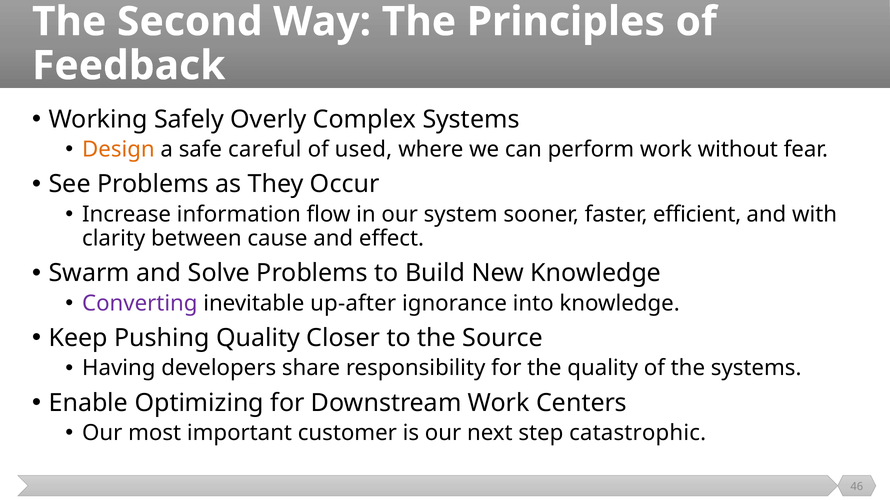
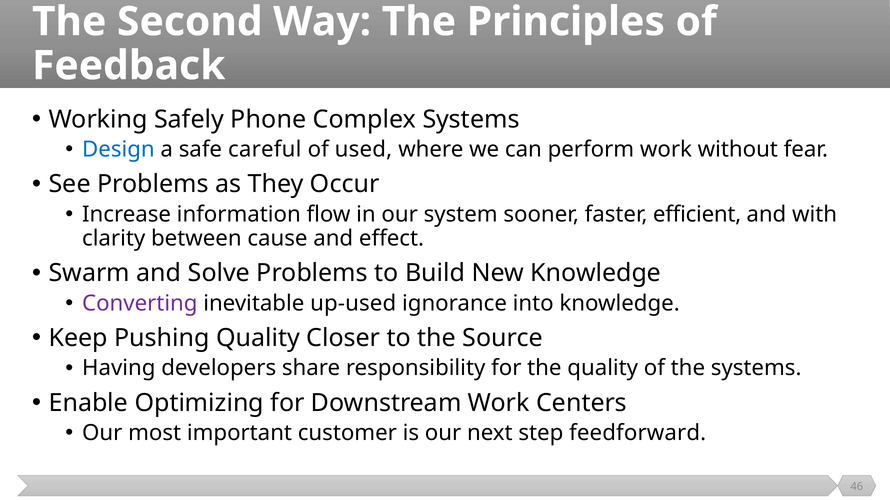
Overly: Overly -> Phone
Design colour: orange -> blue
up-after: up-after -> up-used
catastrophic: catastrophic -> feedforward
